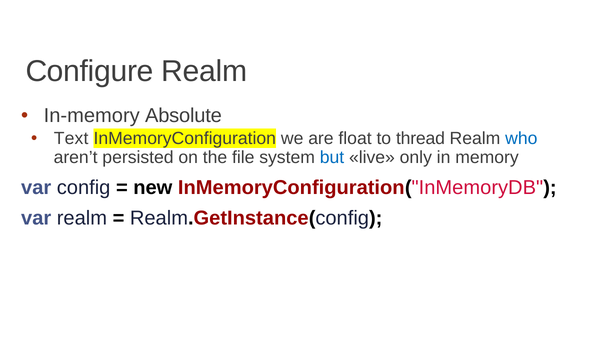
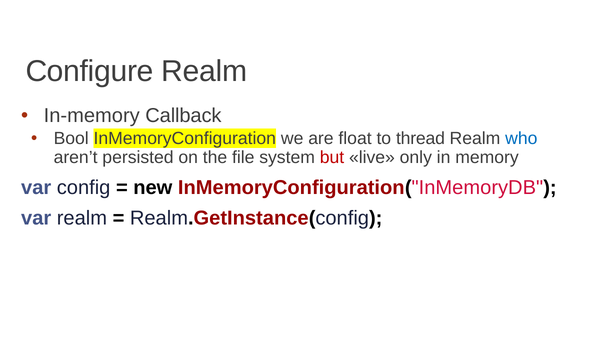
Absolute: Absolute -> Callback
Text: Text -> Bool
but colour: blue -> red
